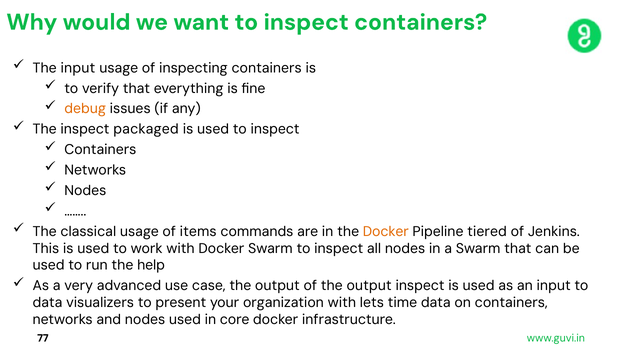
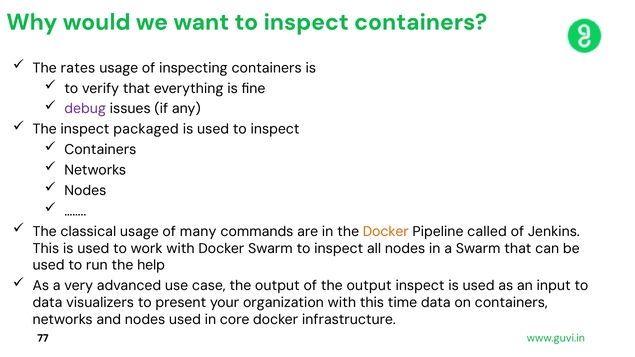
The input: input -> rates
debug colour: orange -> purple
items: items -> many
tiered: tiered -> called
with lets: lets -> this
